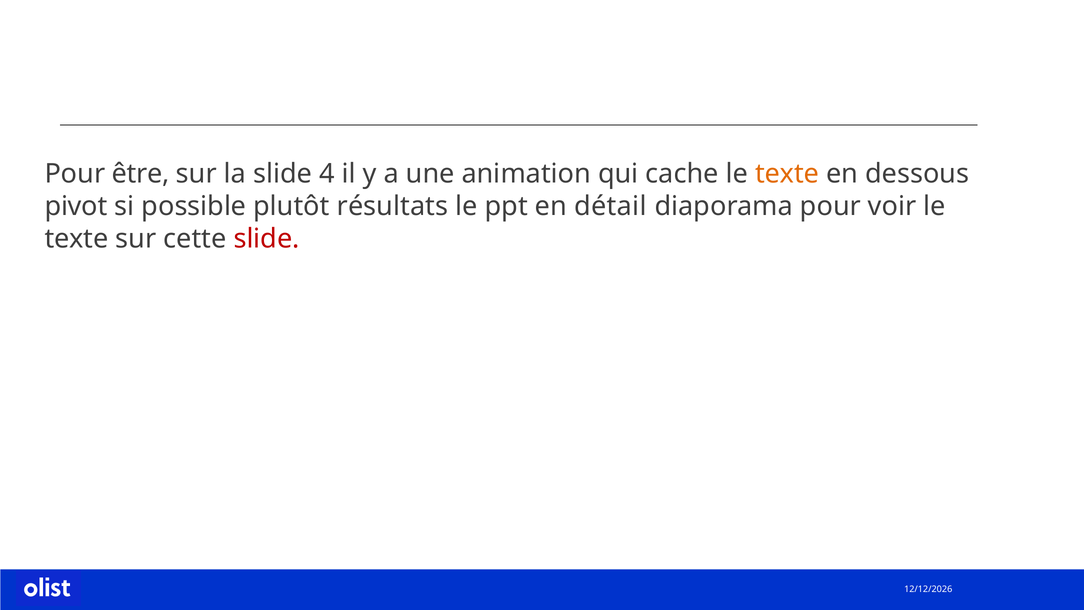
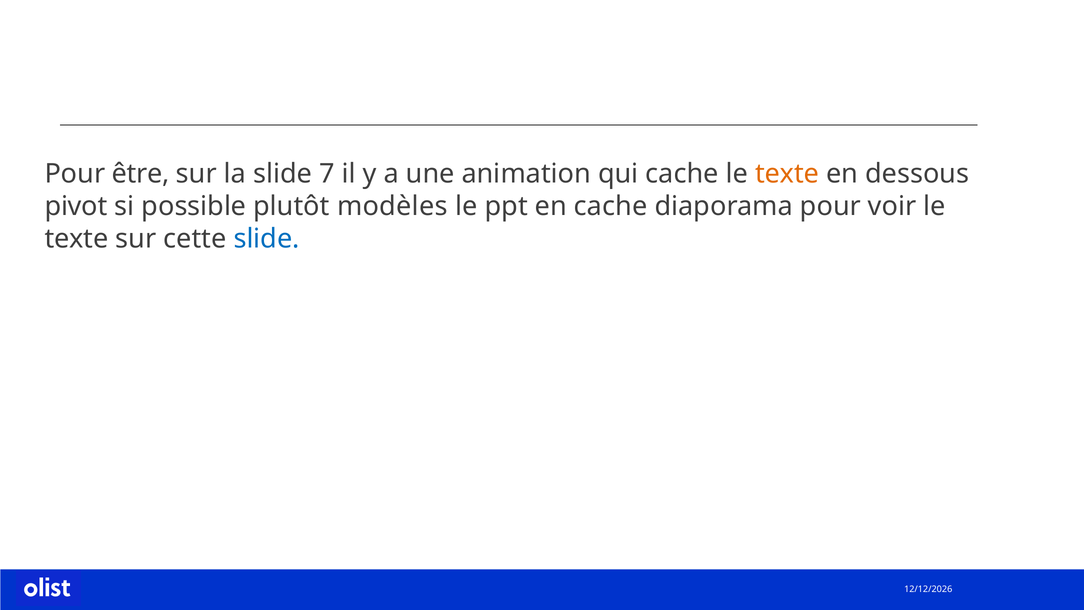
4: 4 -> 7
résultats: résultats -> modèles
en détail: détail -> cache
slide at (267, 239) colour: red -> blue
